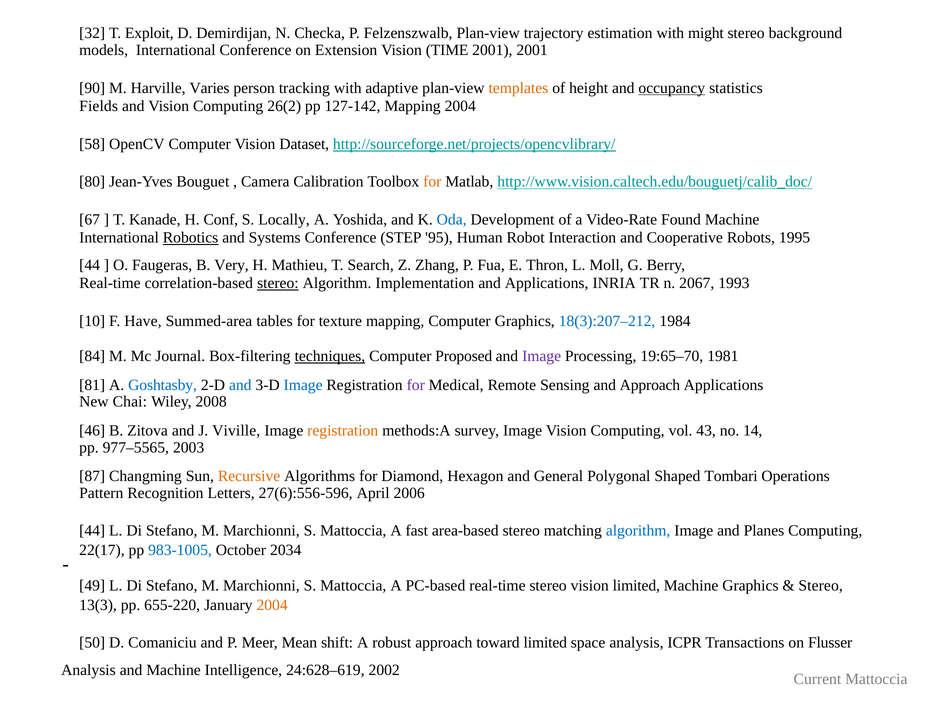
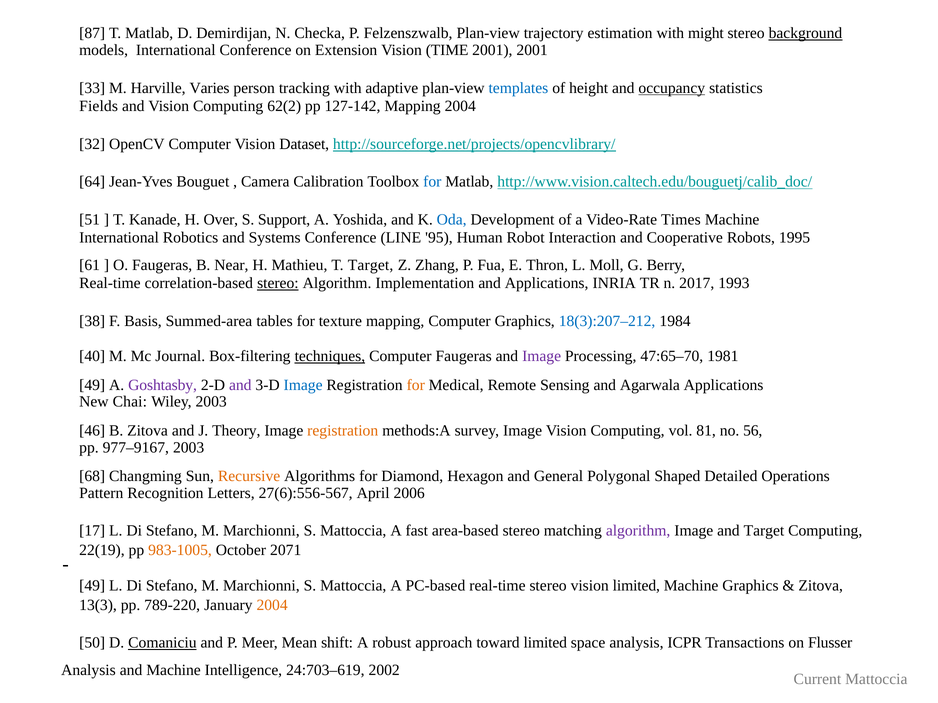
32: 32 -> 87
T Exploit: Exploit -> Matlab
background underline: none -> present
90: 90 -> 33
templates colour: orange -> blue
26(2: 26(2 -> 62(2
58: 58 -> 32
80: 80 -> 64
for at (432, 182) colour: orange -> blue
67: 67 -> 51
Conf: Conf -> Over
Locally: Locally -> Support
Found: Found -> Times
Robotics underline: present -> none
STEP: STEP -> LINE
44 at (90, 265): 44 -> 61
Very: Very -> Near
T Search: Search -> Target
2067: 2067 -> 2017
10: 10 -> 38
Have: Have -> Basis
84: 84 -> 40
Computer Proposed: Proposed -> Faugeras
19:65–70: 19:65–70 -> 47:65–70
81 at (92, 385): 81 -> 49
Goshtasby colour: blue -> purple
and at (240, 385) colour: blue -> purple
for at (416, 385) colour: purple -> orange
and Approach: Approach -> Agarwala
Wiley 2008: 2008 -> 2003
Viville: Viville -> Theory
43: 43 -> 81
14: 14 -> 56
977–5565: 977–5565 -> 977–9167
87: 87 -> 68
Tombari: Tombari -> Detailed
27(6):556-596: 27(6):556-596 -> 27(6):556-567
44 at (92, 531): 44 -> 17
algorithm at (638, 531) colour: blue -> purple
and Planes: Planes -> Target
22(17: 22(17 -> 22(19
983-1005 colour: blue -> orange
2034: 2034 -> 2071
Stereo at (821, 586): Stereo -> Zitova
655-220: 655-220 -> 789-220
Comaniciu underline: none -> present
24:628–619: 24:628–619 -> 24:703–619
